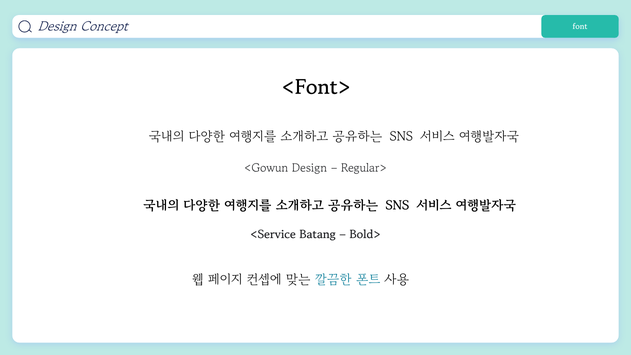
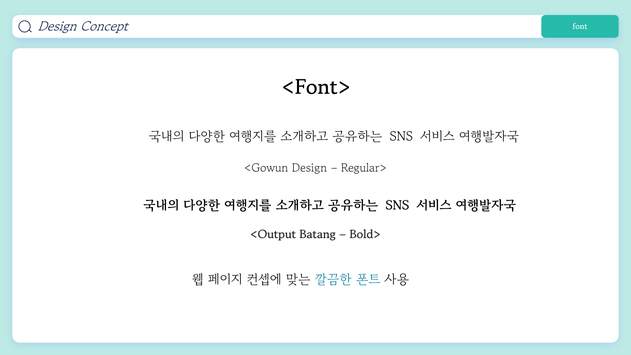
<Service: <Service -> <Output
